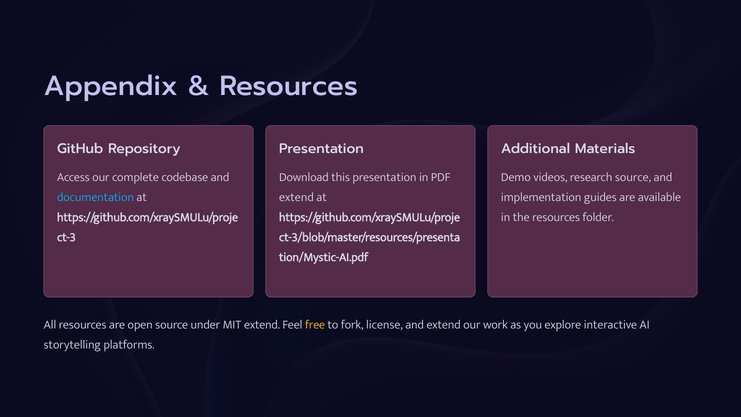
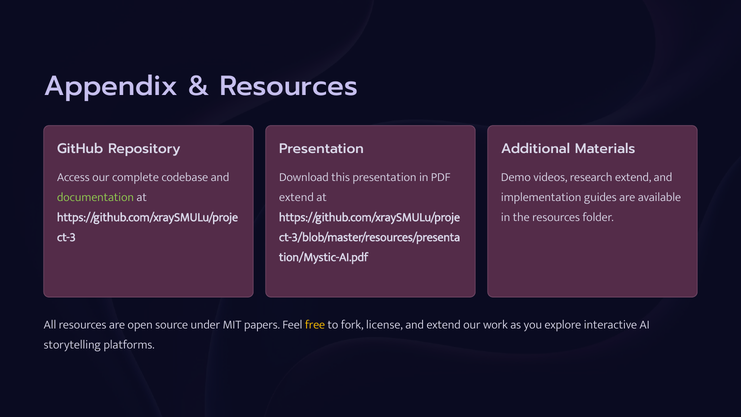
research source: source -> extend
documentation colour: light blue -> light green
MIT extend: extend -> papers
